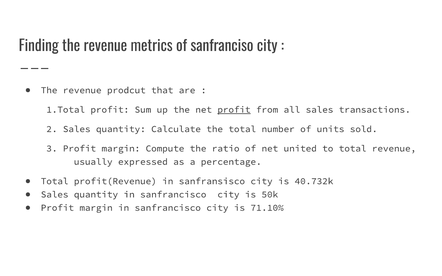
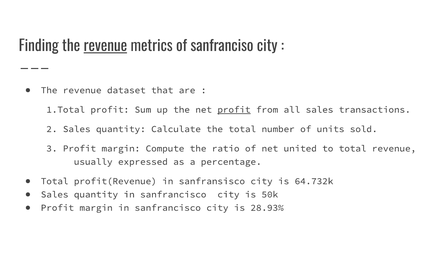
revenue at (105, 46) underline: none -> present
prodcut: prodcut -> dataset
40.732k: 40.732k -> 64.732k
71.10%: 71.10% -> 28.93%
